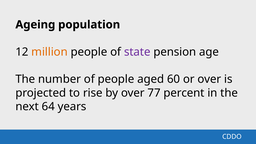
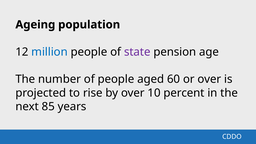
million colour: orange -> blue
77: 77 -> 10
64: 64 -> 85
